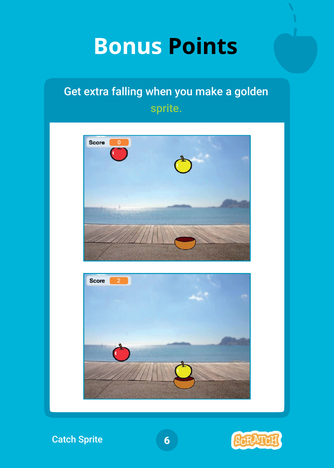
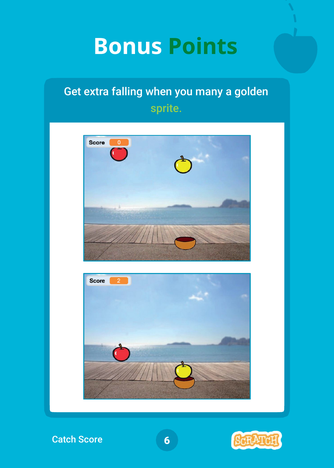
Points colour: black -> green
make: make -> many
Catch Sprite: Sprite -> Score
